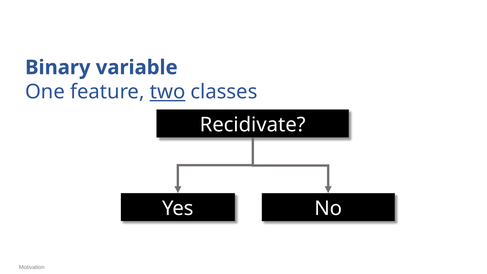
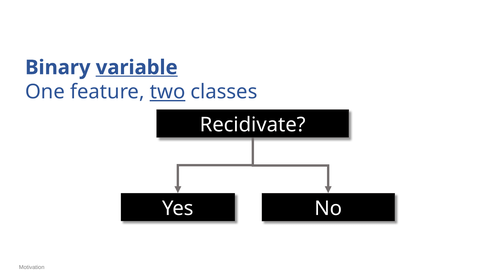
variable underline: none -> present
